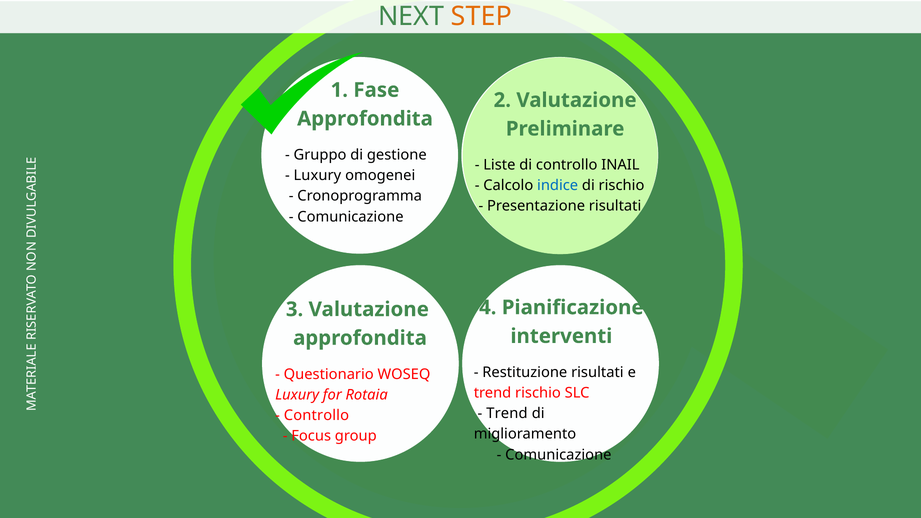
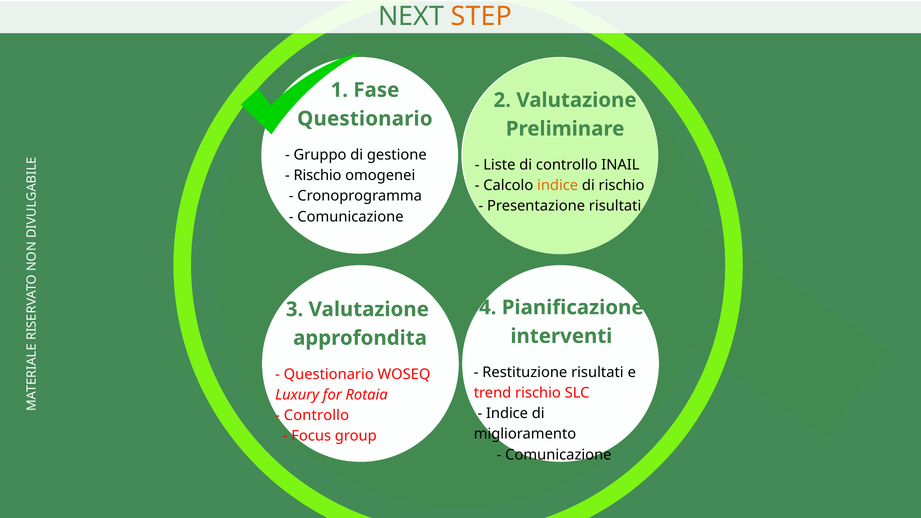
Approfondita at (365, 119): Approfondita -> Questionario
Luxury at (317, 176): Luxury -> Rischio
indice at (558, 186) colour: blue -> orange
Trend at (507, 414): Trend -> Indice
